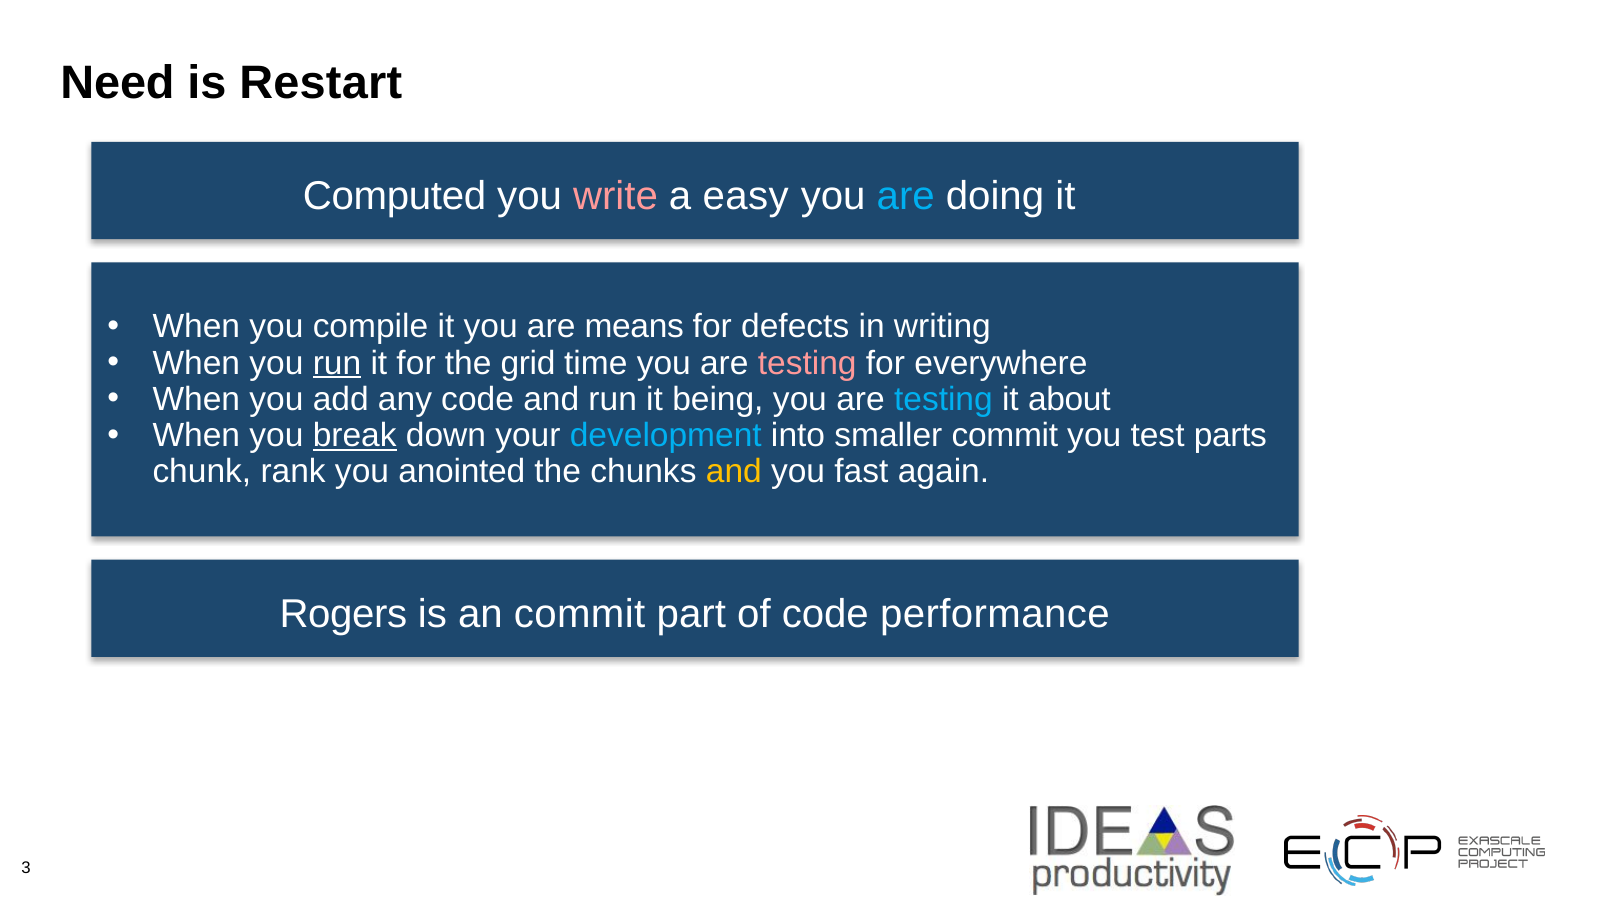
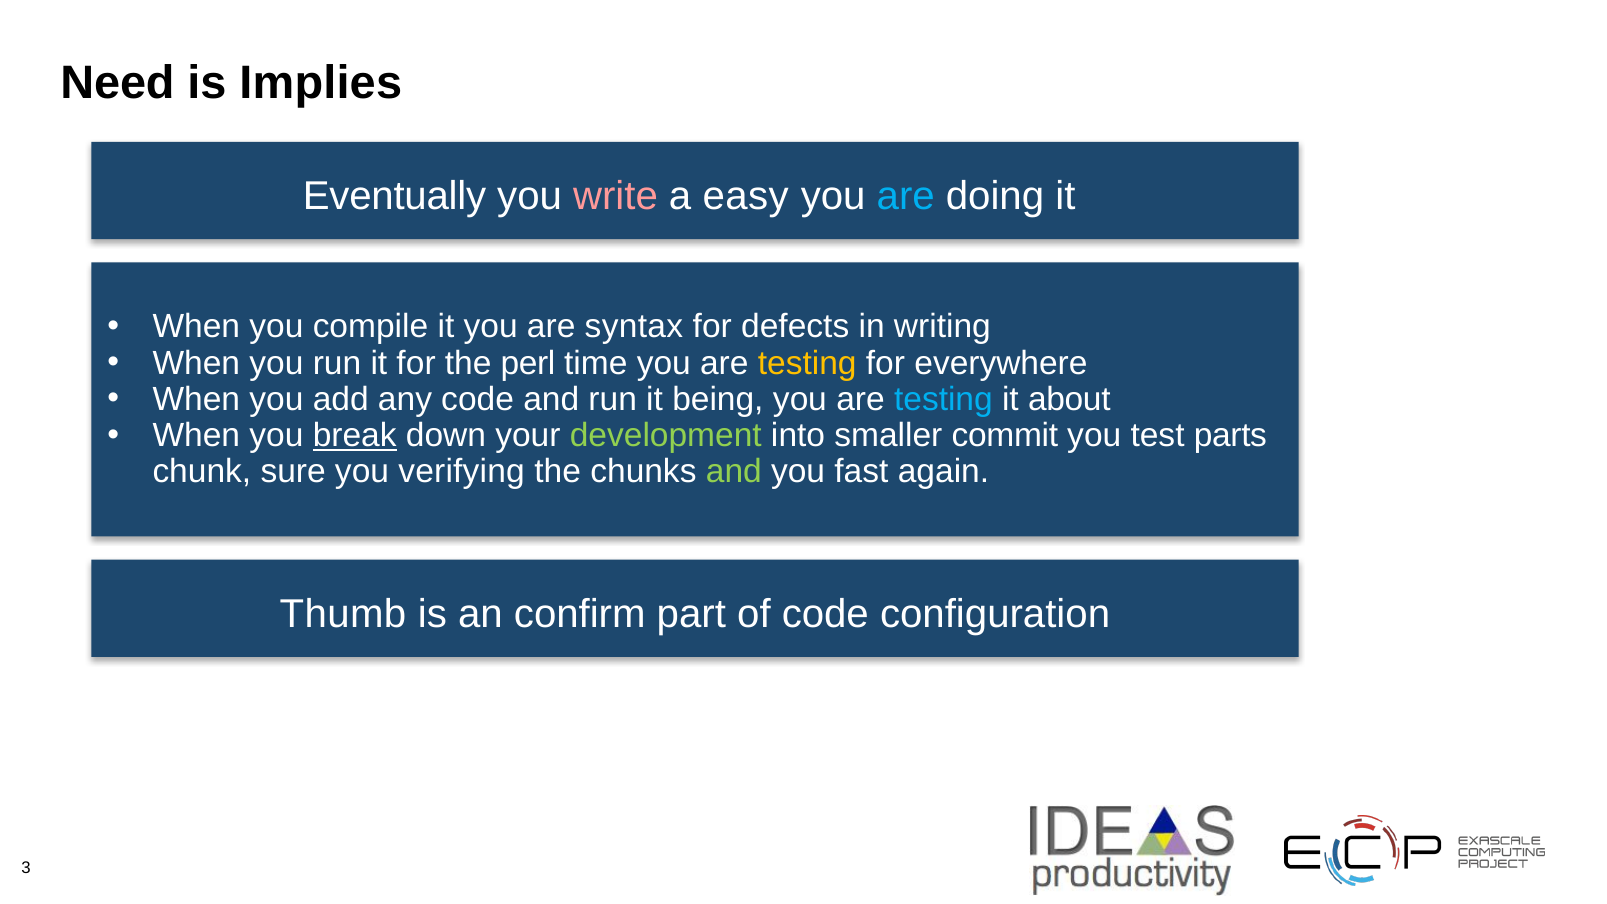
Restart: Restart -> Implies
Computed: Computed -> Eventually
means: means -> syntax
run at (337, 363) underline: present -> none
grid: grid -> perl
testing at (807, 363) colour: pink -> yellow
development colour: light blue -> light green
rank: rank -> sure
anointed: anointed -> verifying
and at (734, 472) colour: yellow -> light green
Rogers: Rogers -> Thumb
an commit: commit -> confirm
performance: performance -> configuration
